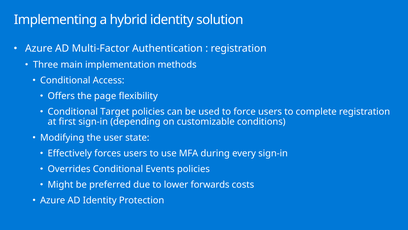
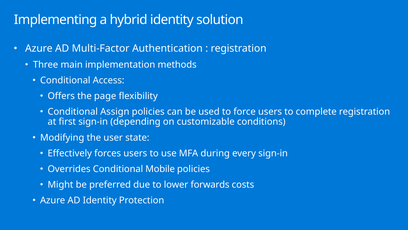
Target: Target -> Assign
Events: Events -> Mobile
